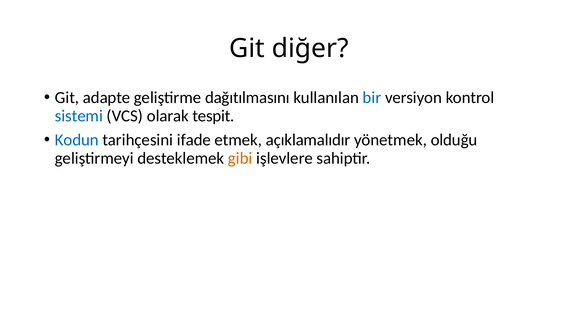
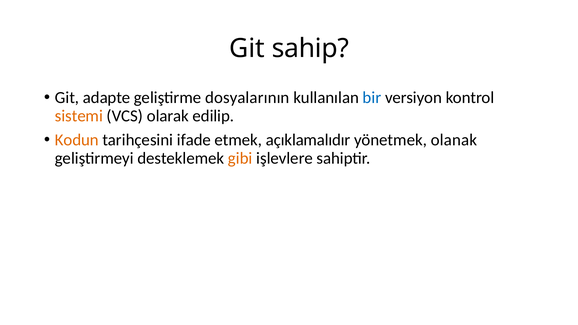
diğer: diğer -> sahip
dağıtılmasını: dağıtılmasını -> dosyalarının
sistemi colour: blue -> orange
tespit: tespit -> edilip
Kodun colour: blue -> orange
olduğu: olduğu -> olanak
